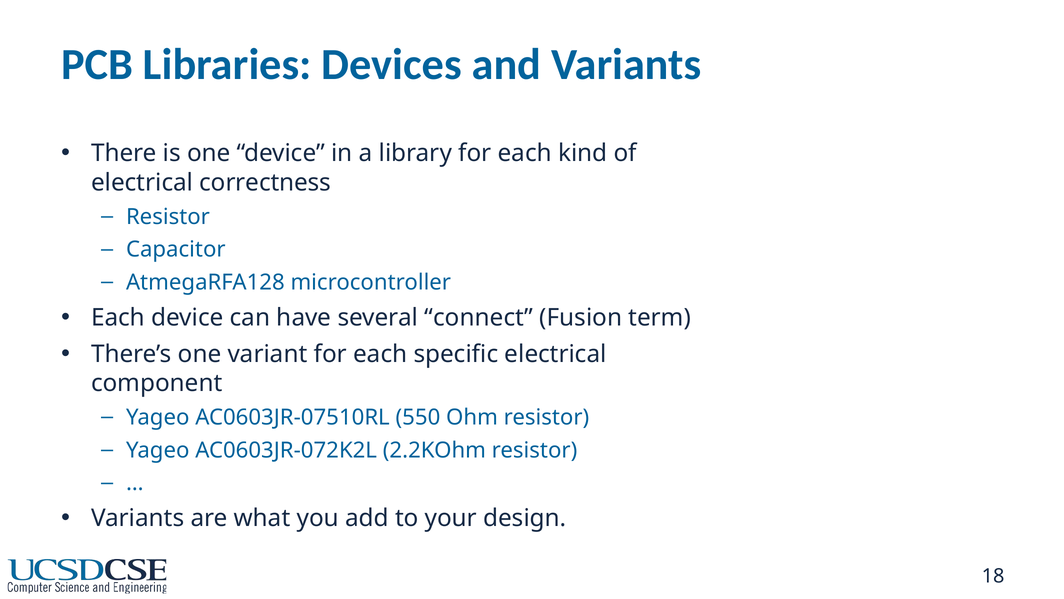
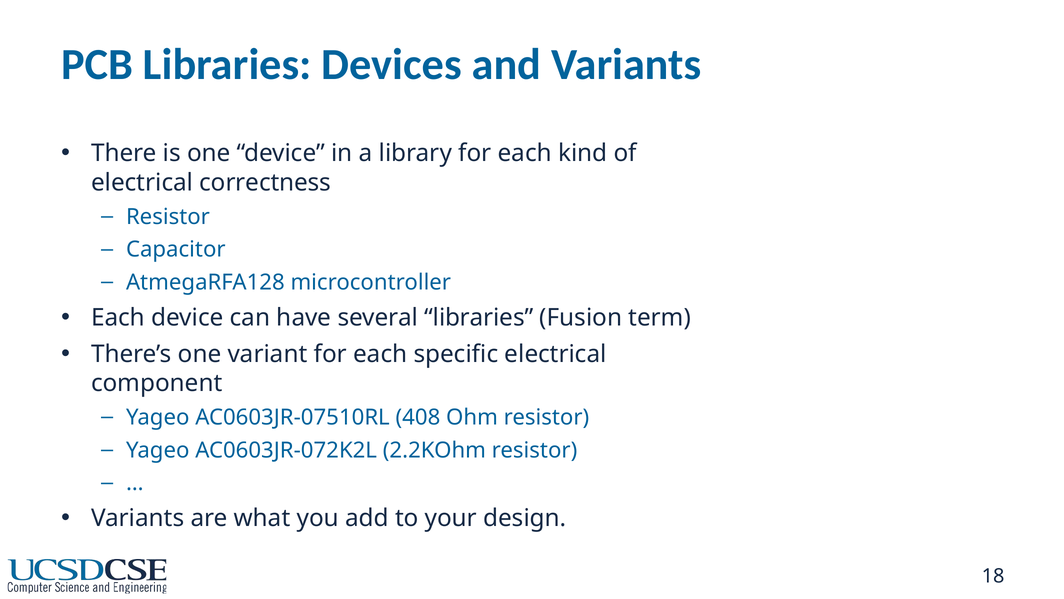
several connect: connect -> libraries
550: 550 -> 408
